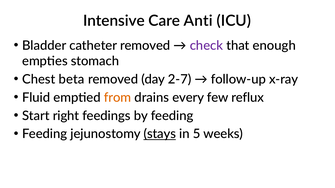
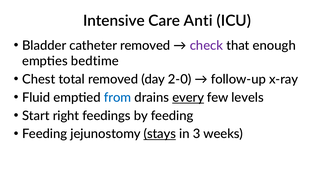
stomach: stomach -> bedtime
beta: beta -> total
2-7: 2-7 -> 2-0
from colour: orange -> blue
every underline: none -> present
reflux: reflux -> levels
5: 5 -> 3
